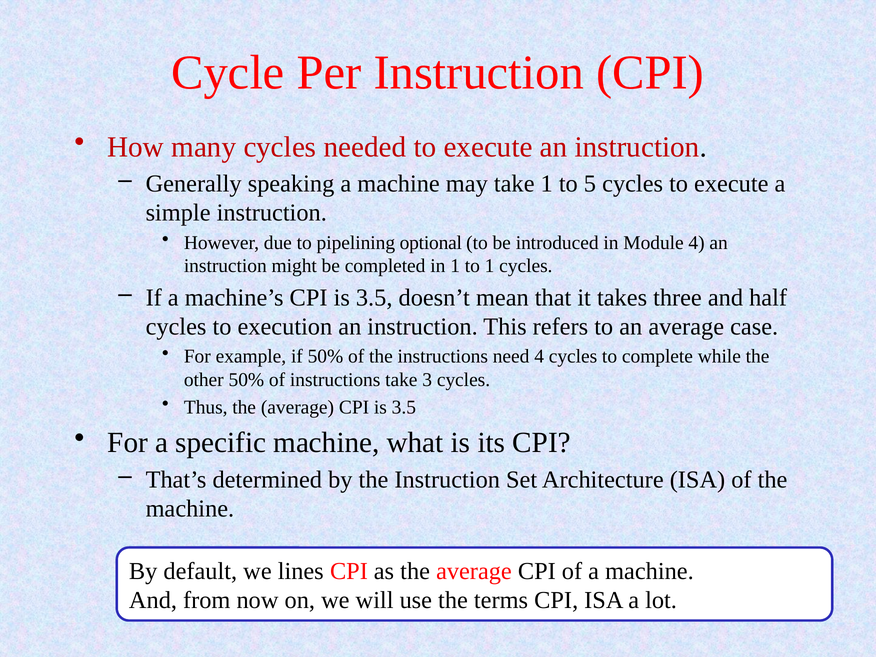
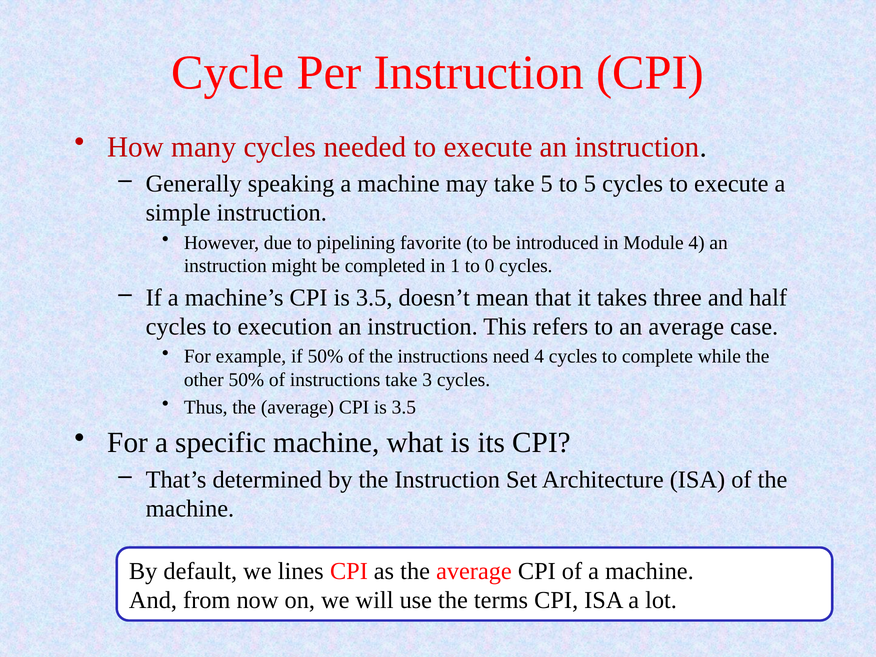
take 1: 1 -> 5
optional: optional -> favorite
to 1: 1 -> 0
